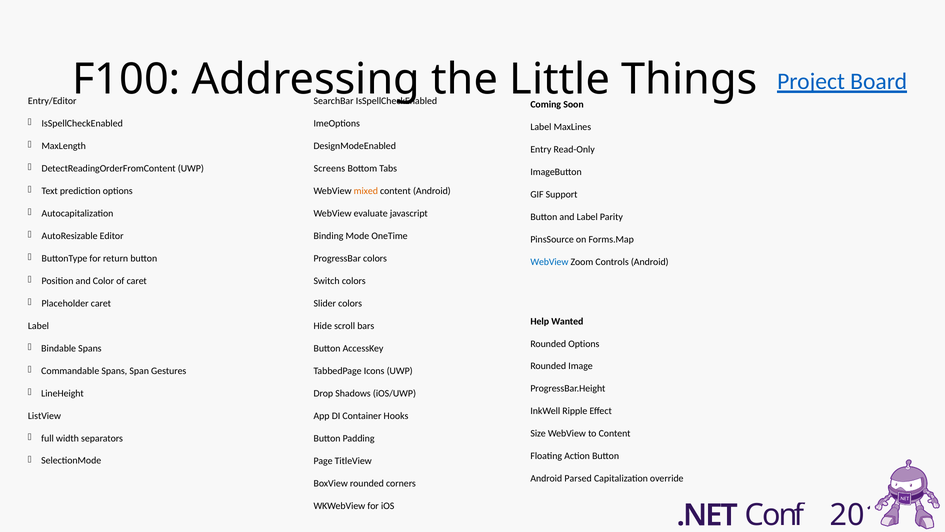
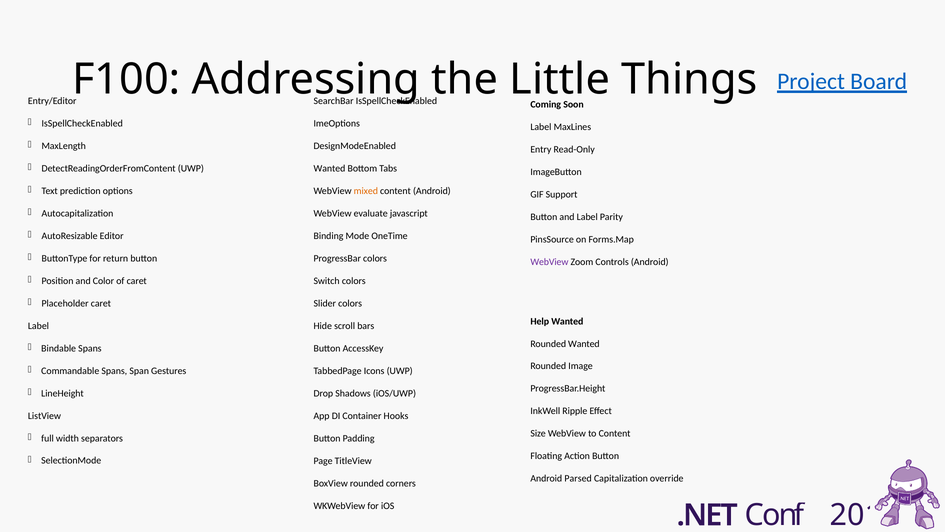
Screens at (329, 168): Screens -> Wanted
WebView at (549, 262) colour: blue -> purple
Rounded Options: Options -> Wanted
